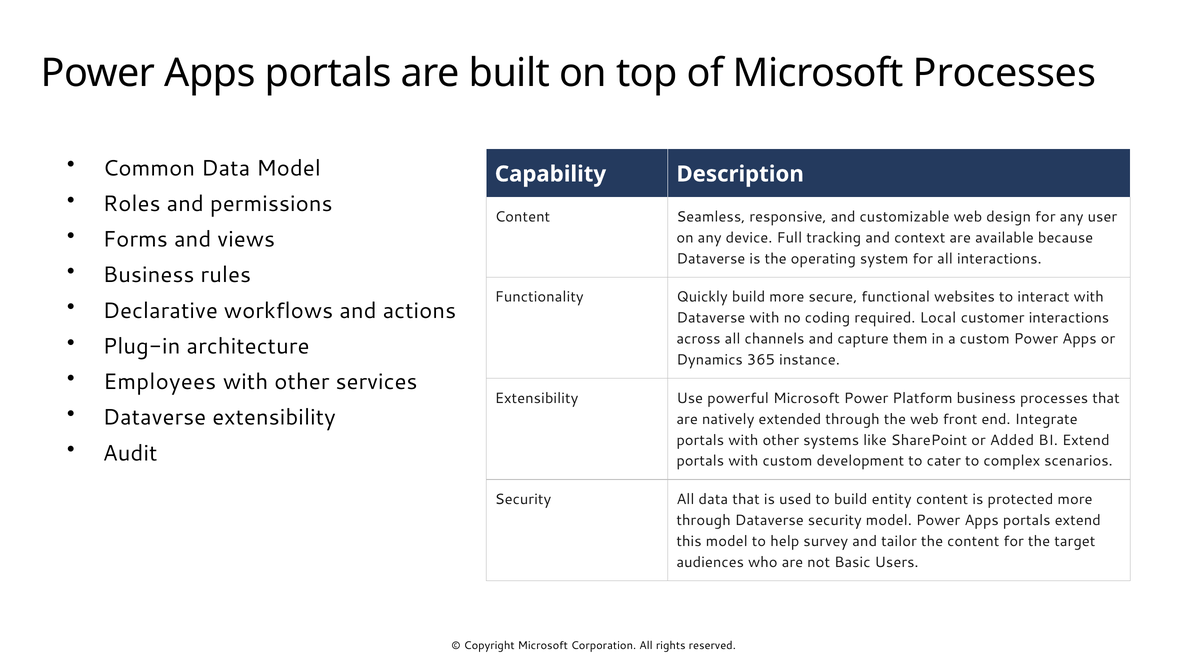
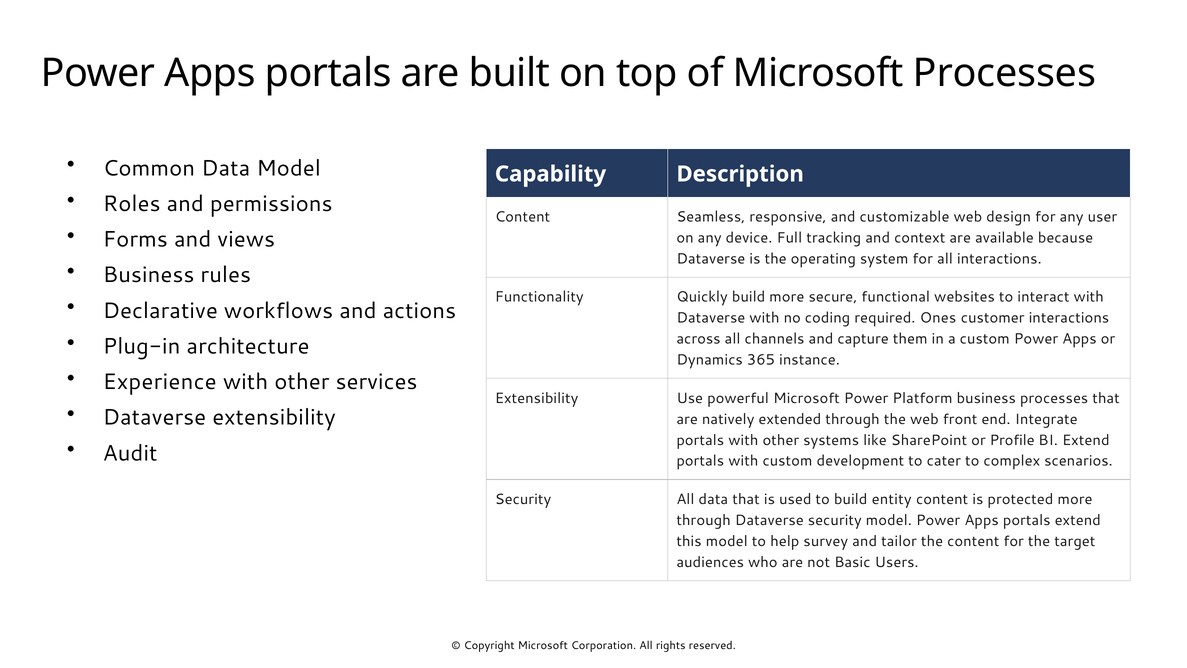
Local: Local -> Ones
Employees: Employees -> Experience
Added: Added -> Profile
